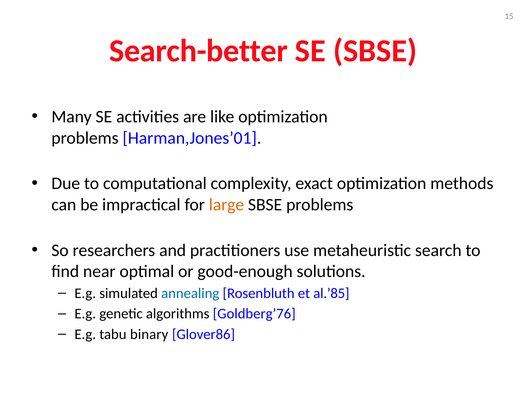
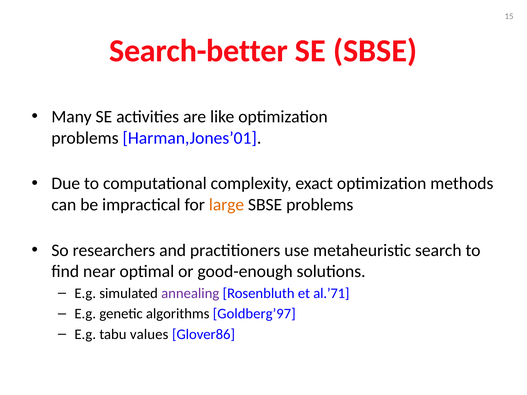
annealing colour: blue -> purple
al.’85: al.’85 -> al.’71
Goldberg’76: Goldberg’76 -> Goldberg’97
binary: binary -> values
